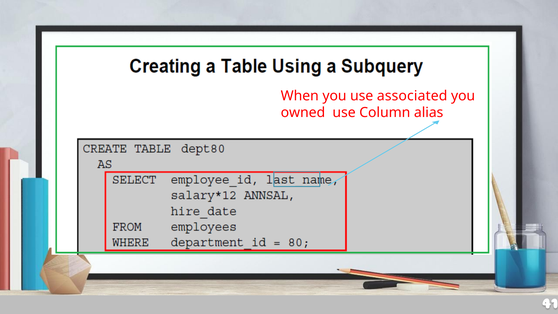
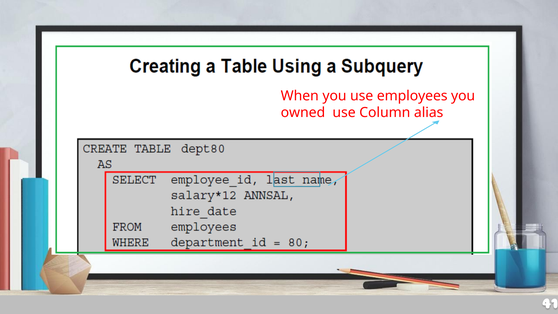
associated: associated -> employees
